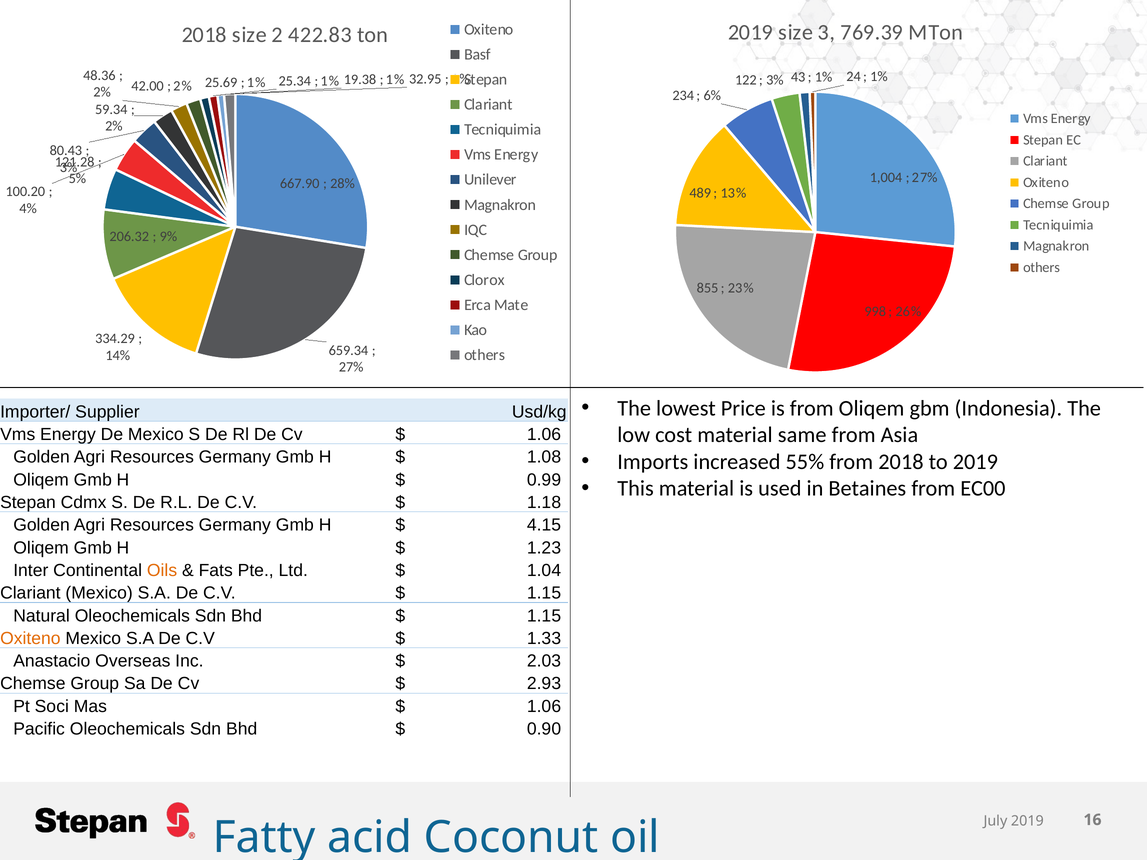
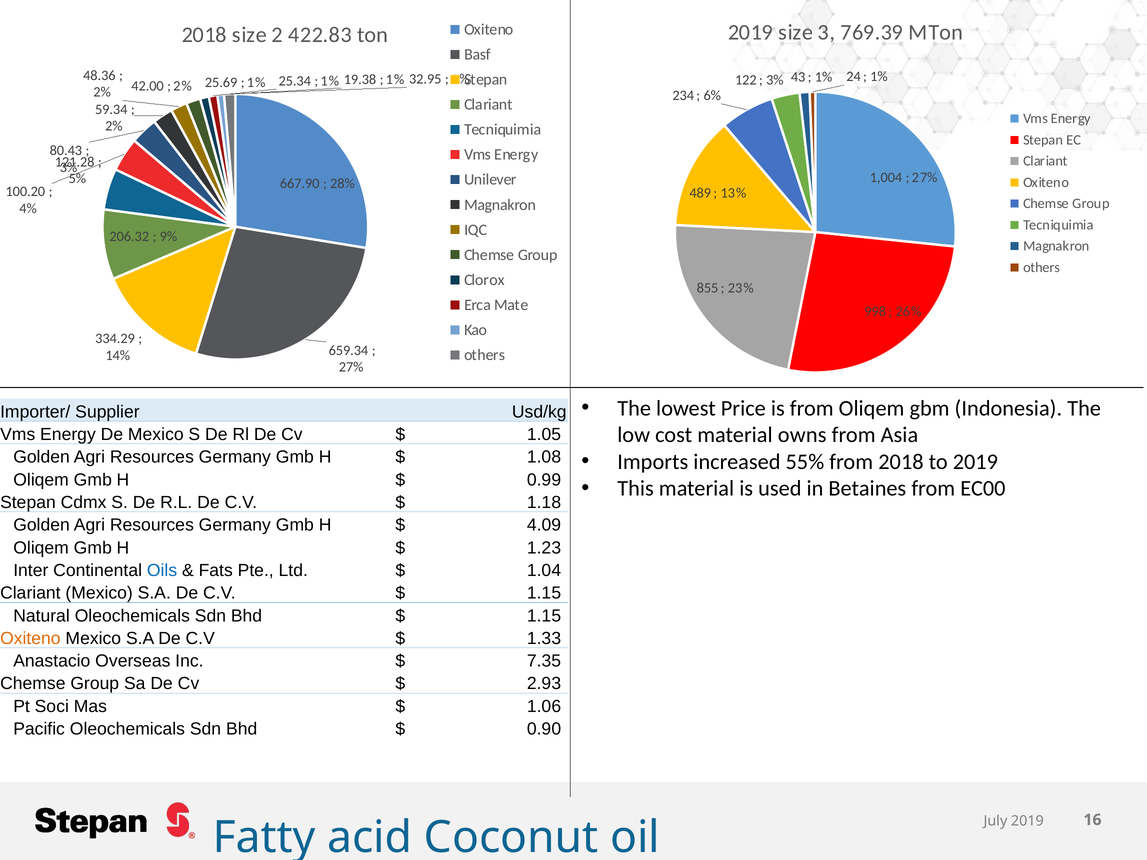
same: same -> owns
1.06 at (544, 435): 1.06 -> 1.05
4.15: 4.15 -> 4.09
Oils colour: orange -> blue
2.03: 2.03 -> 7.35
